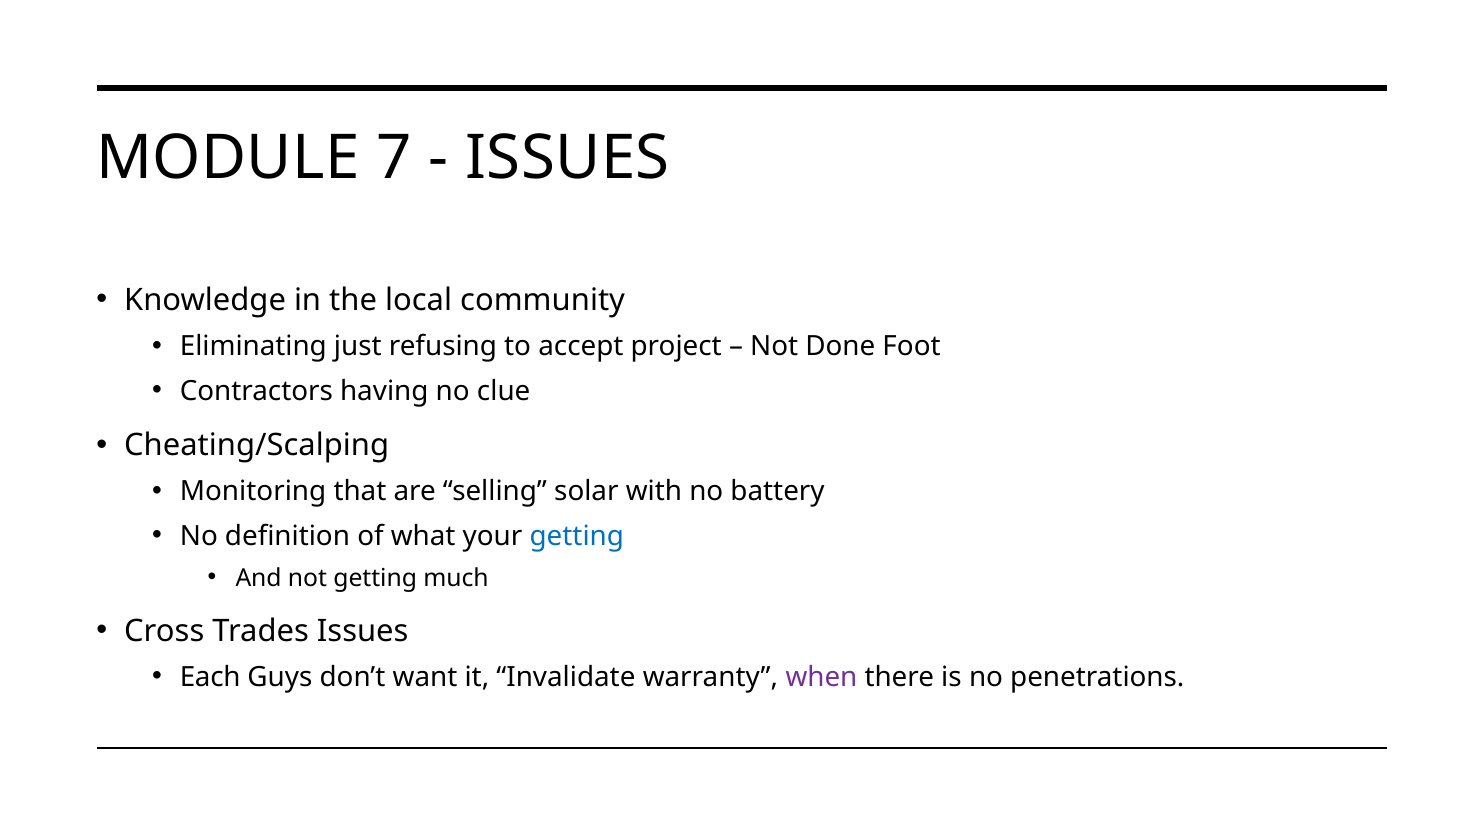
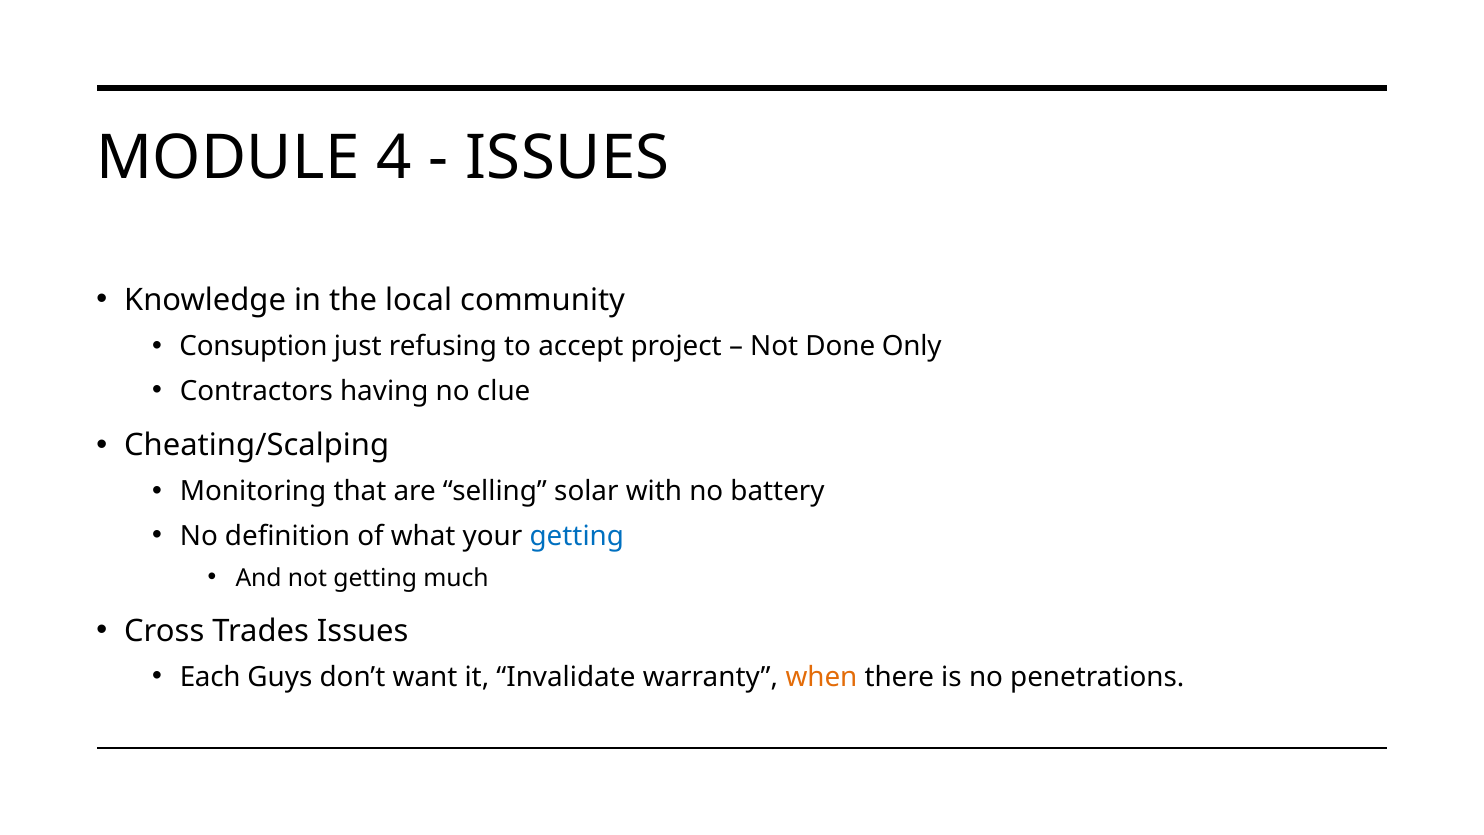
7: 7 -> 4
Eliminating: Eliminating -> Consuption
Foot: Foot -> Only
when colour: purple -> orange
